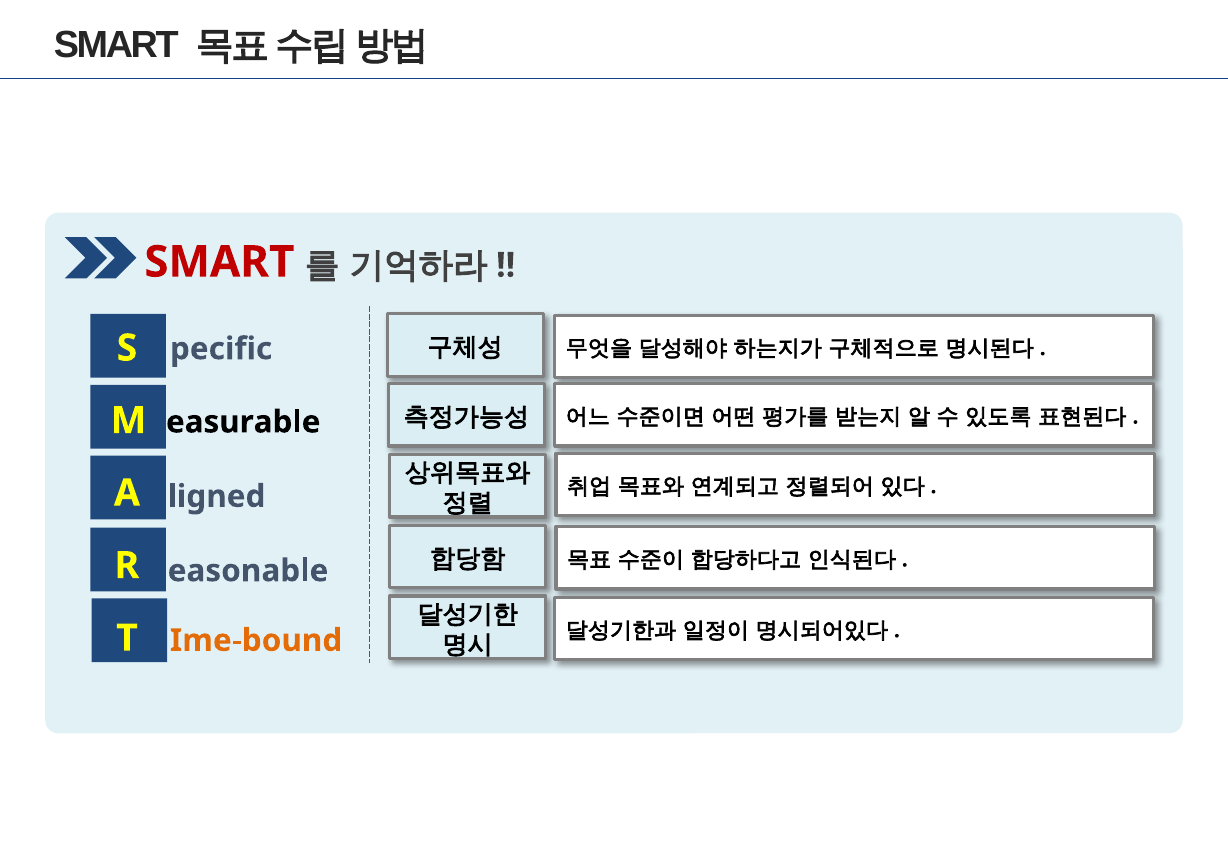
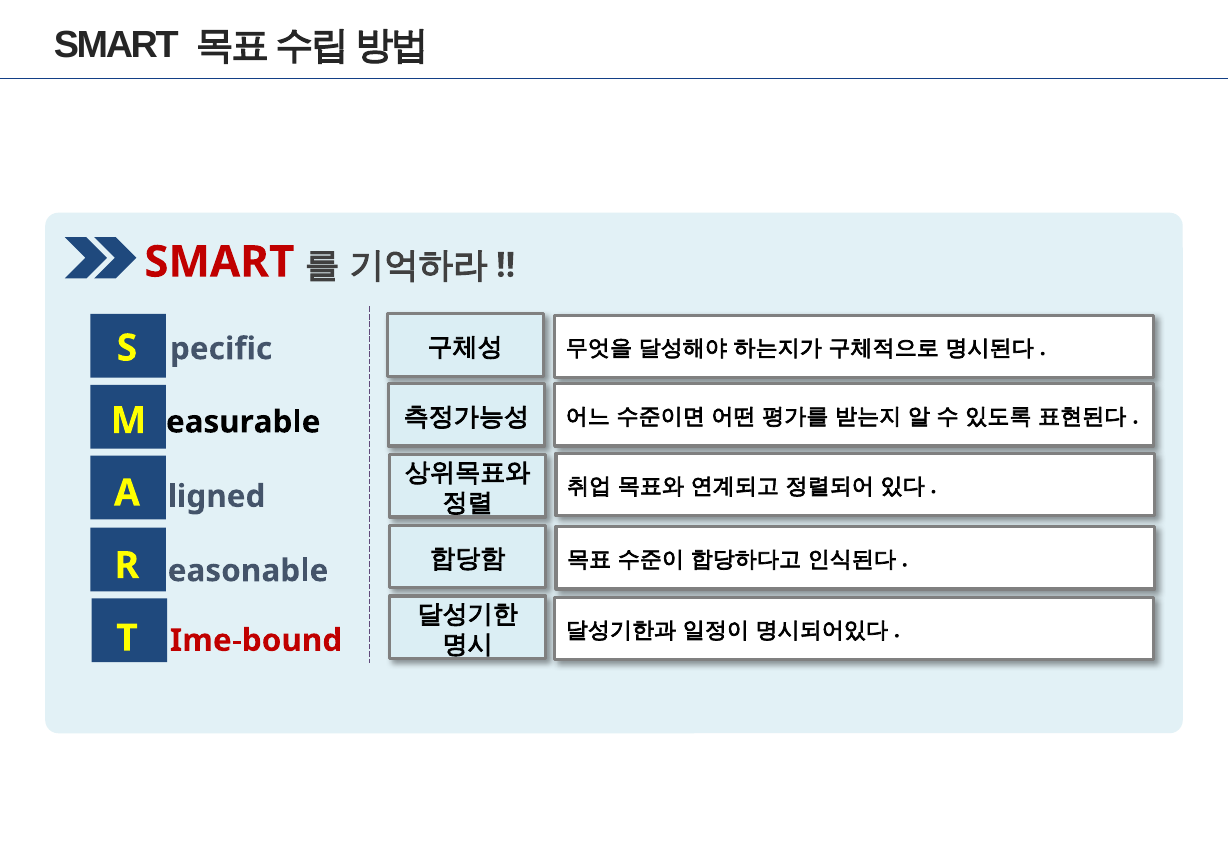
Ime-bound colour: orange -> red
